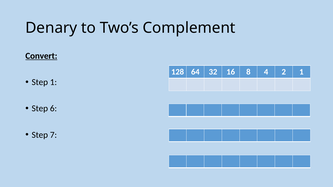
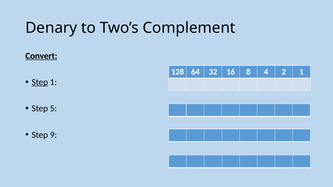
Step at (40, 82) underline: none -> present
6: 6 -> 5
7: 7 -> 9
